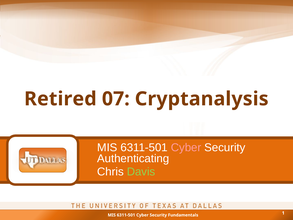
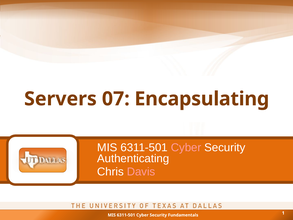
Retired: Retired -> Servers
Cryptanalysis: Cryptanalysis -> Encapsulating
Davis colour: light green -> pink
